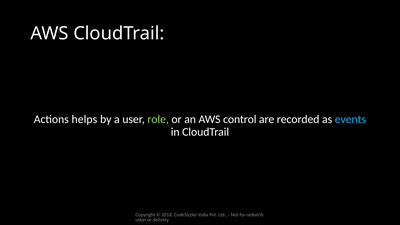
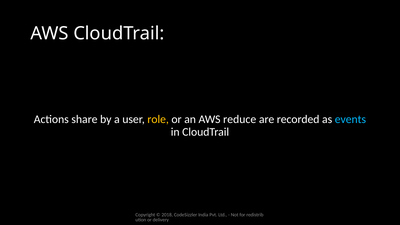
helps: helps -> share
role colour: light green -> yellow
control: control -> reduce
